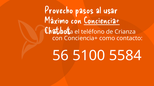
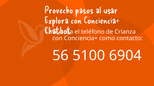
Máximo: Máximo -> Explora
Conciencia+ at (102, 21) underline: present -> none
5584: 5584 -> 6904
